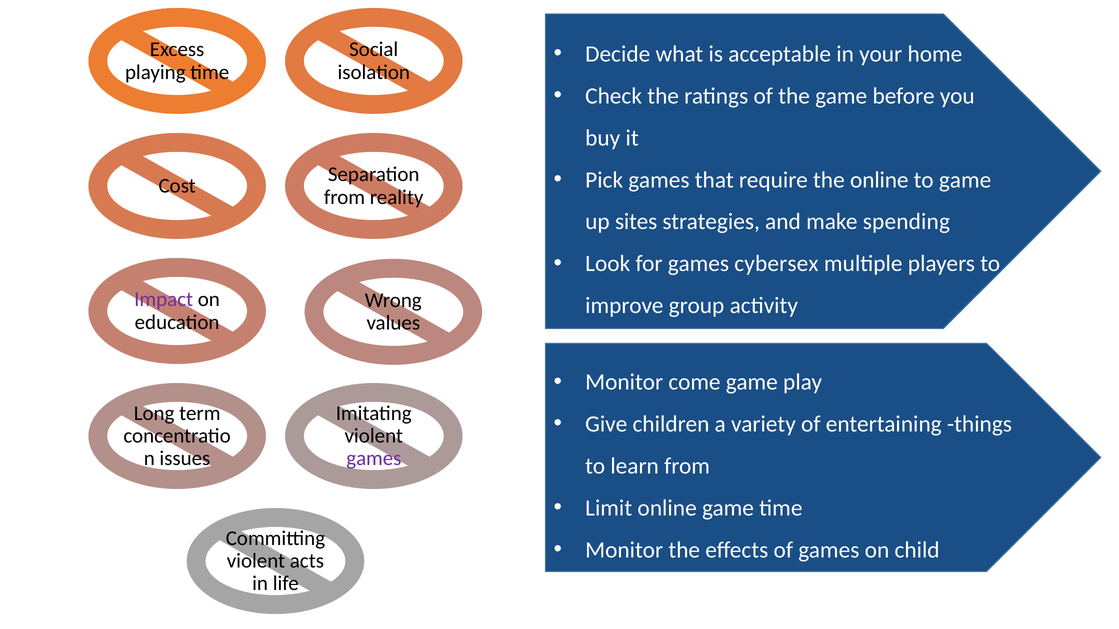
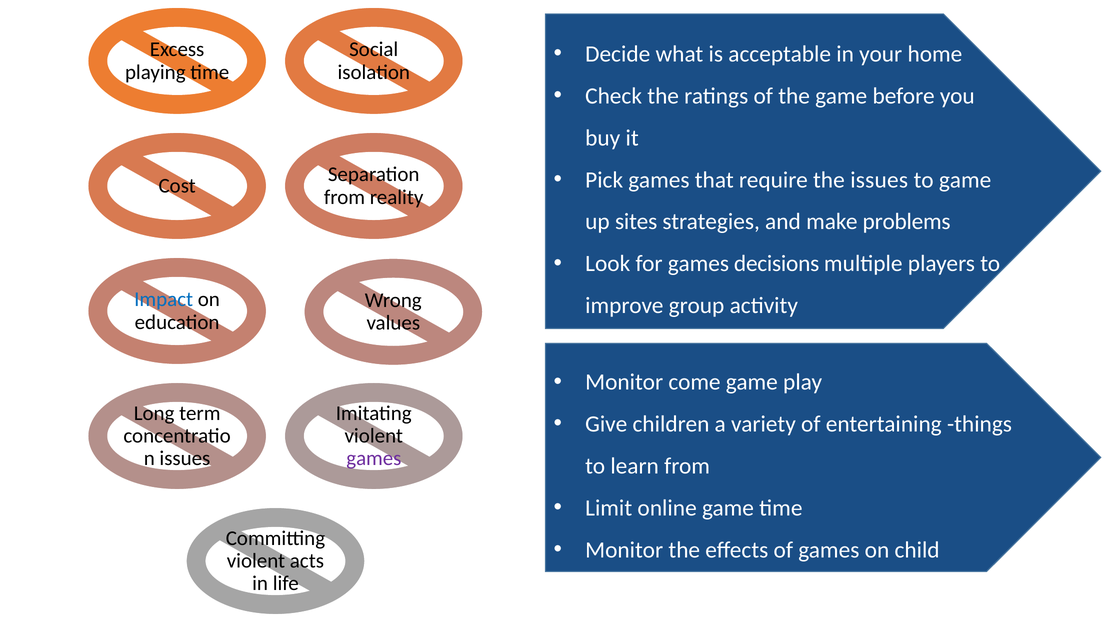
the online: online -> issues
spending: spending -> problems
cybersex: cybersex -> decisions
Impact colour: purple -> blue
